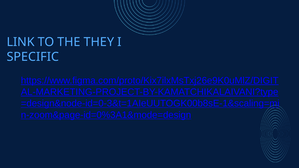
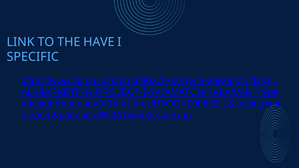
THEY: THEY -> HAVE
